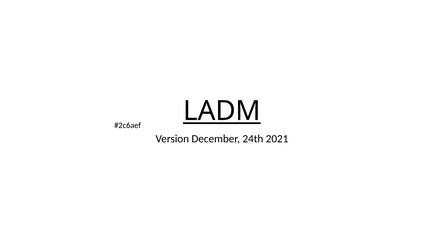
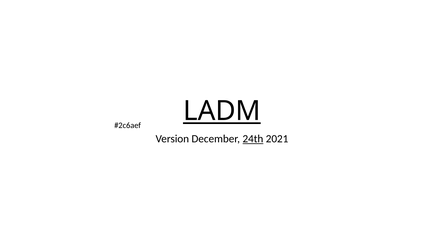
24th underline: none -> present
